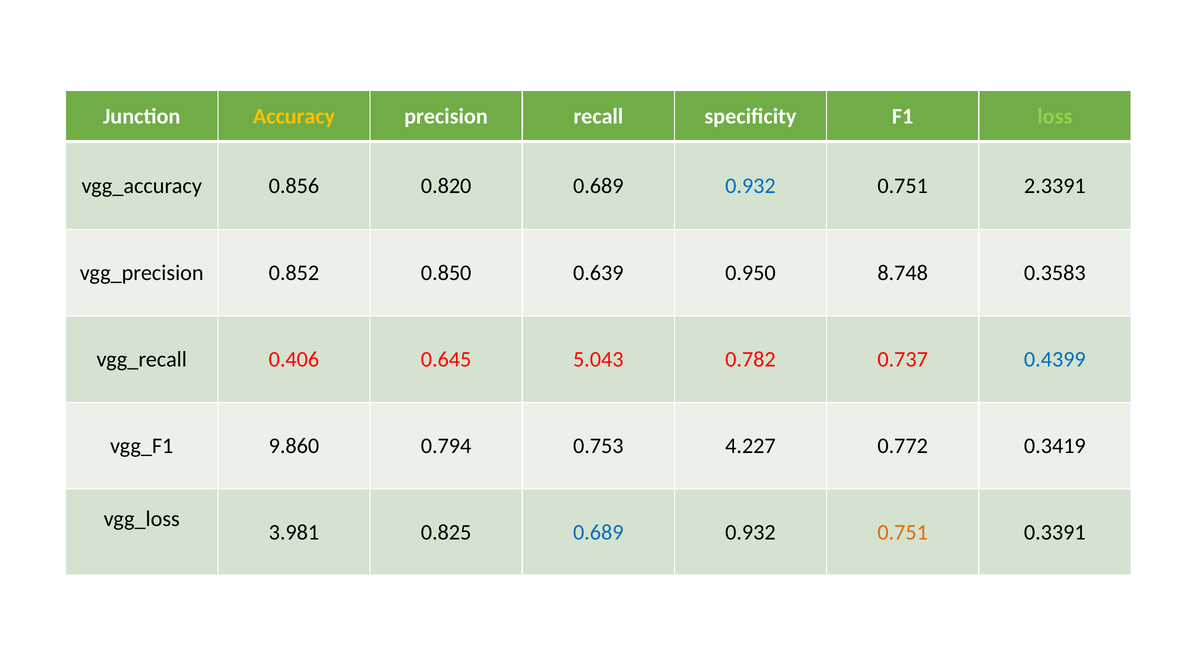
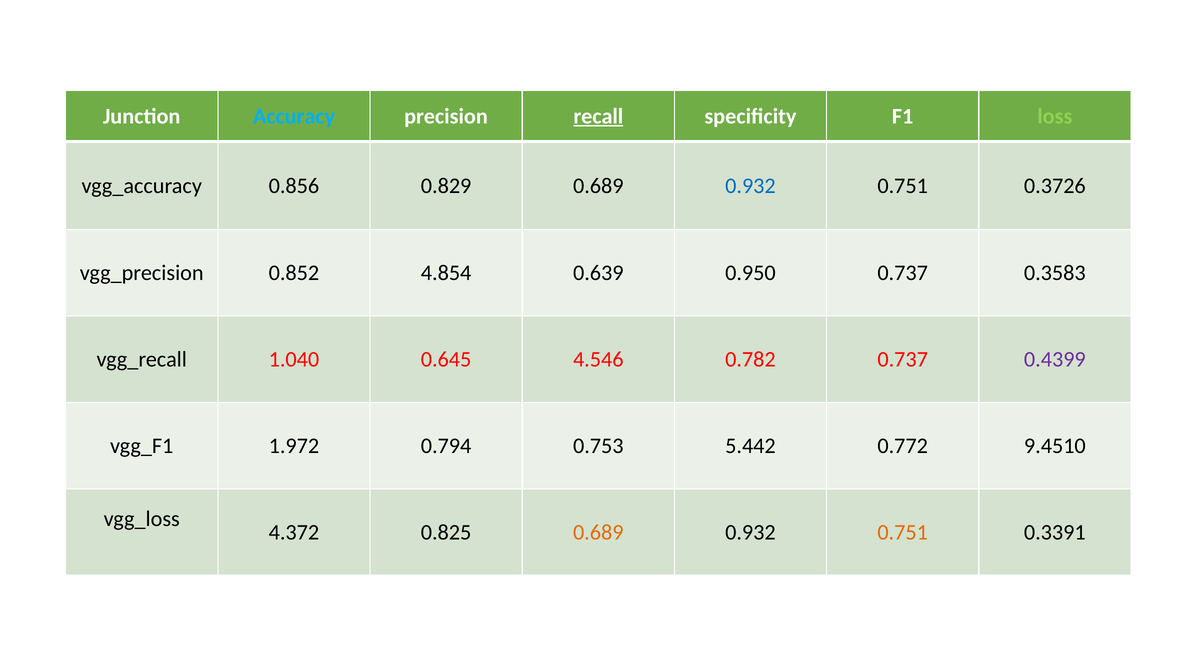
Accuracy colour: yellow -> light blue
recall underline: none -> present
0.820: 0.820 -> 0.829
2.3391: 2.3391 -> 0.3726
0.850: 0.850 -> 4.854
0.950 8.748: 8.748 -> 0.737
0.406: 0.406 -> 1.040
5.043: 5.043 -> 4.546
0.4399 colour: blue -> purple
9.860: 9.860 -> 1.972
4.227: 4.227 -> 5.442
0.3419: 0.3419 -> 9.4510
3.981: 3.981 -> 4.372
0.689 at (598, 532) colour: blue -> orange
